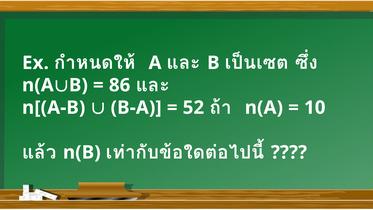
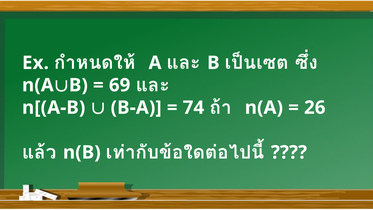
86: 86 -> 69
52: 52 -> 74
10: 10 -> 26
